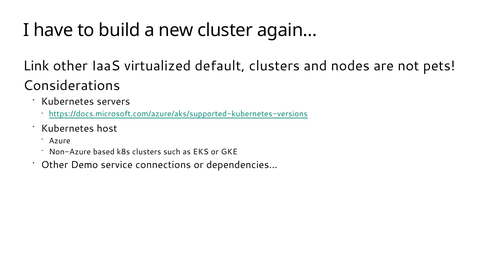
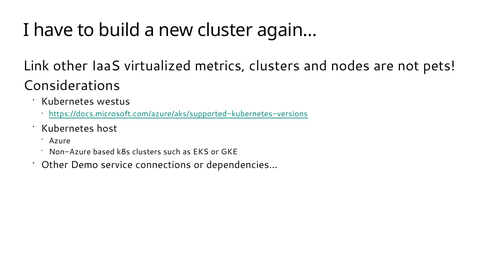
default: default -> metrics
servers: servers -> westus
